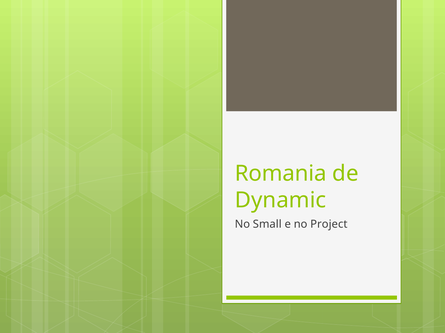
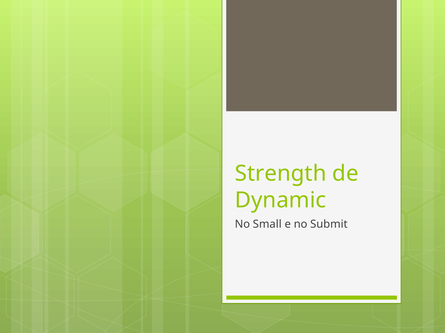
Romania: Romania -> Strength
Project: Project -> Submit
